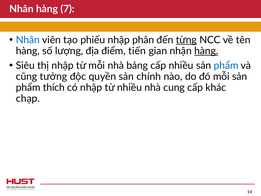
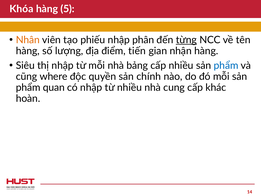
Nhân at (21, 9): Nhân -> Khóa
7: 7 -> 5
Nhân at (28, 40) colour: blue -> orange
hàng at (206, 51) underline: present -> none
tưởng: tưởng -> where
thích: thích -> quan
chạp: chạp -> hoàn
